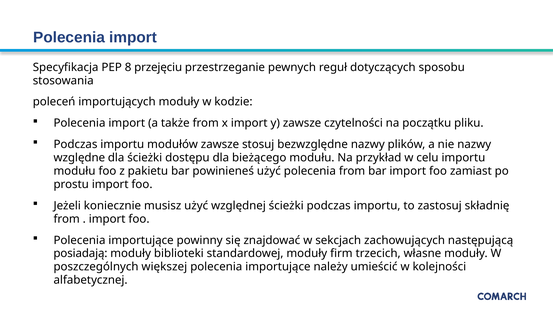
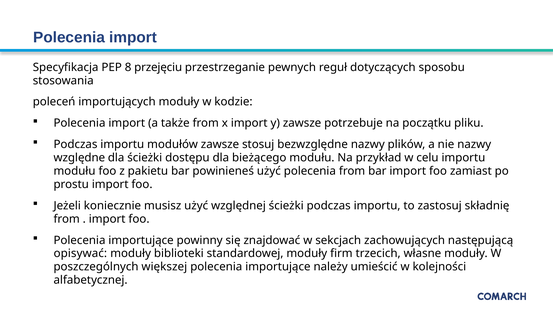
czytelności: czytelności -> potrzebuje
posiadają: posiadają -> opisywać
